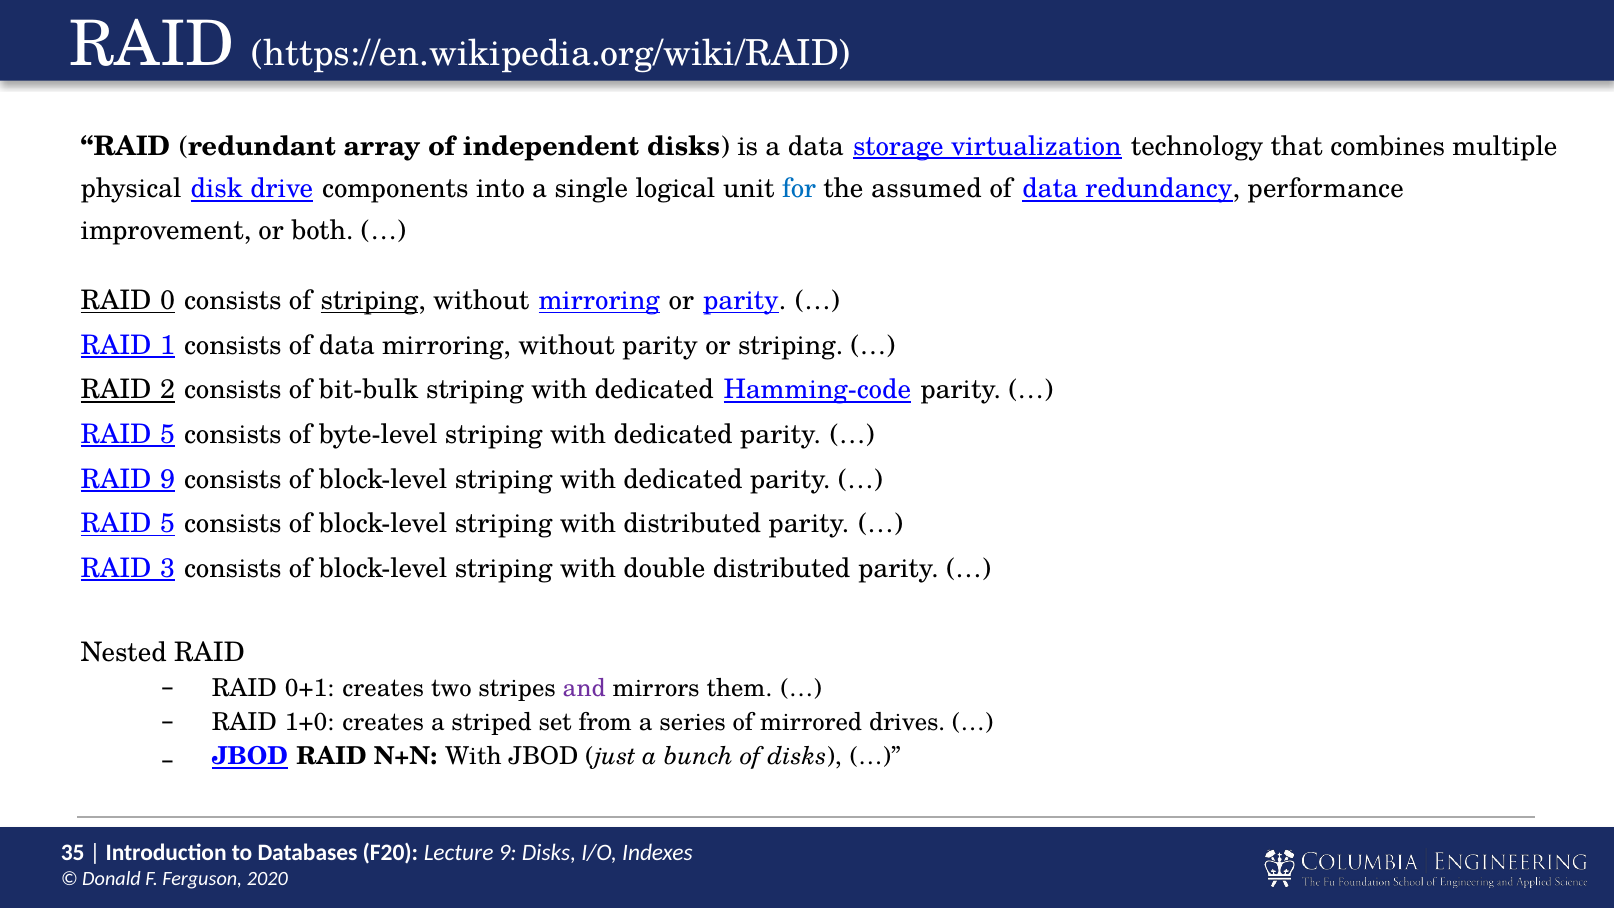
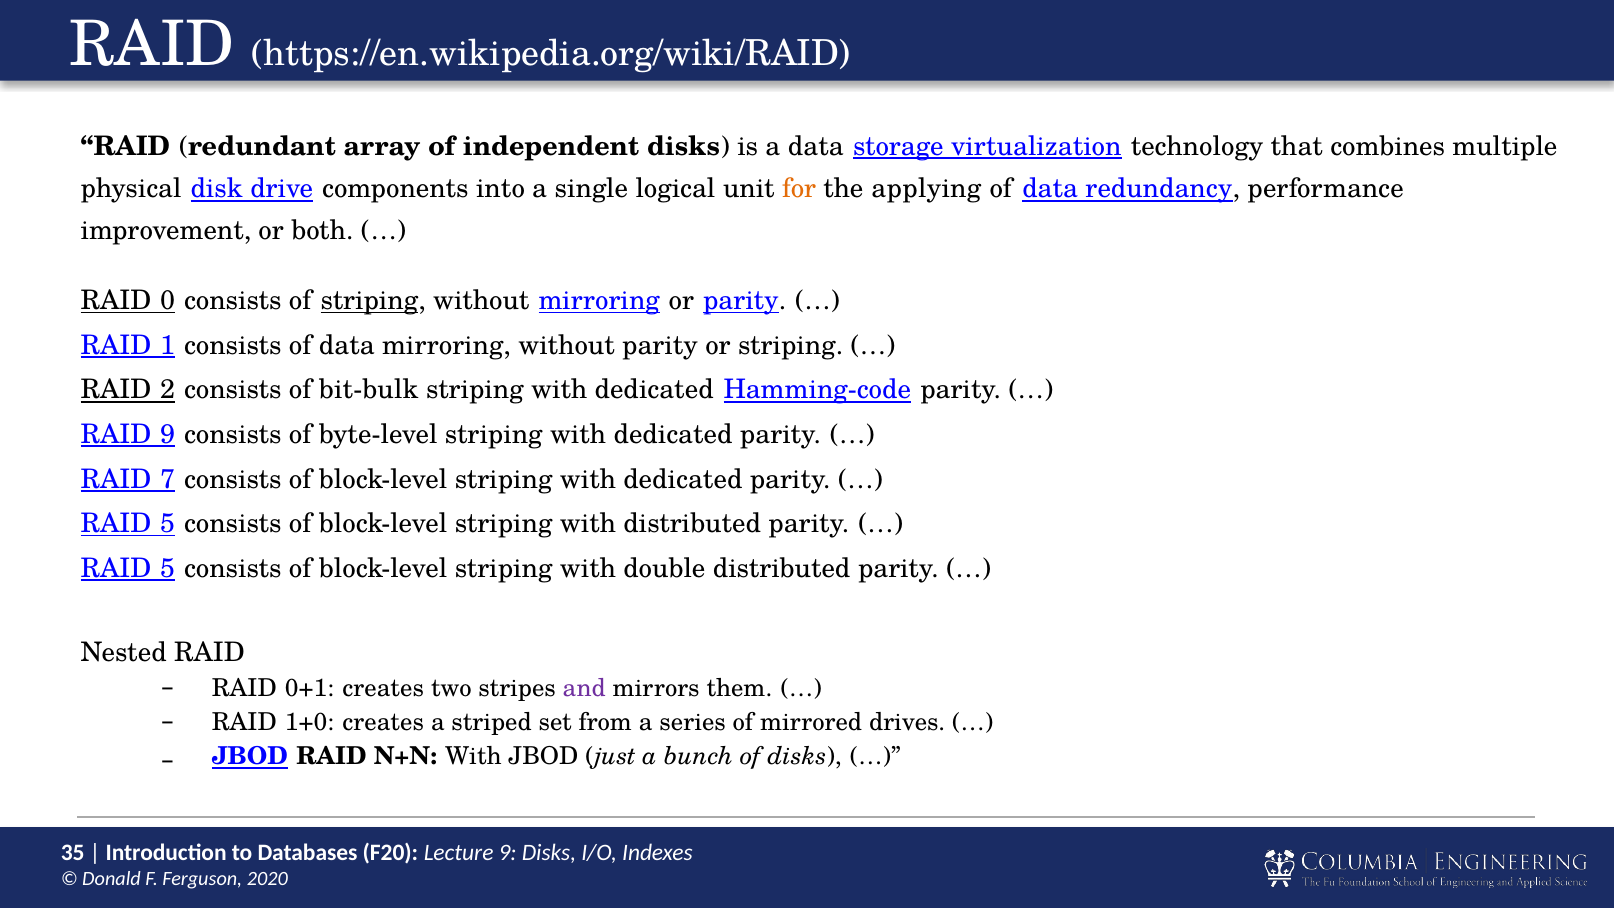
for colour: blue -> orange
assumed: assumed -> applying
5 at (168, 435): 5 -> 9
RAID 9: 9 -> 7
3 at (168, 568): 3 -> 5
